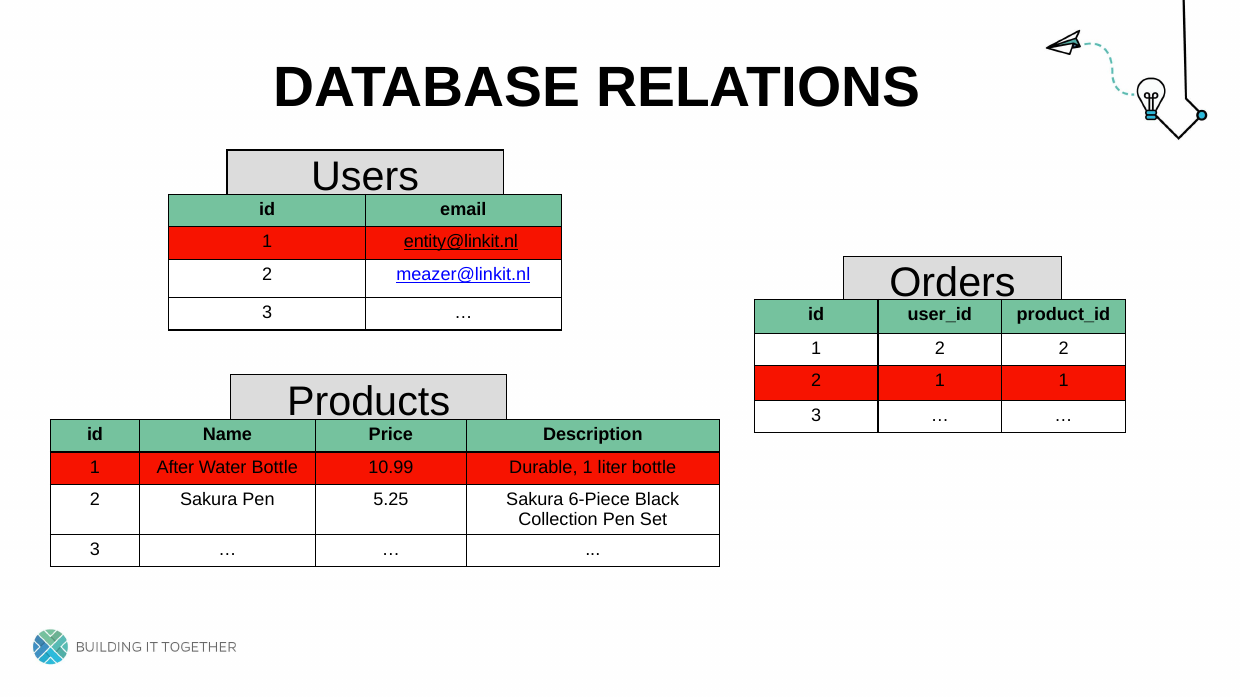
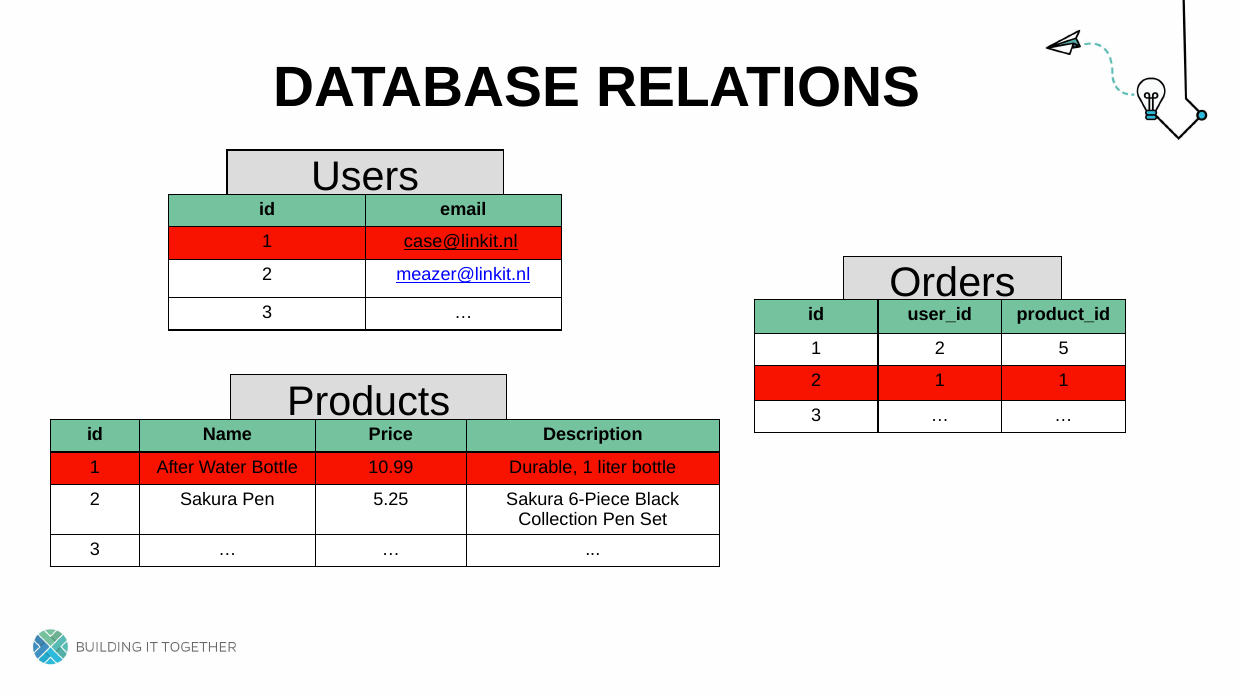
entity@linkit.nl: entity@linkit.nl -> case@linkit.nl
1 2 2: 2 -> 5
